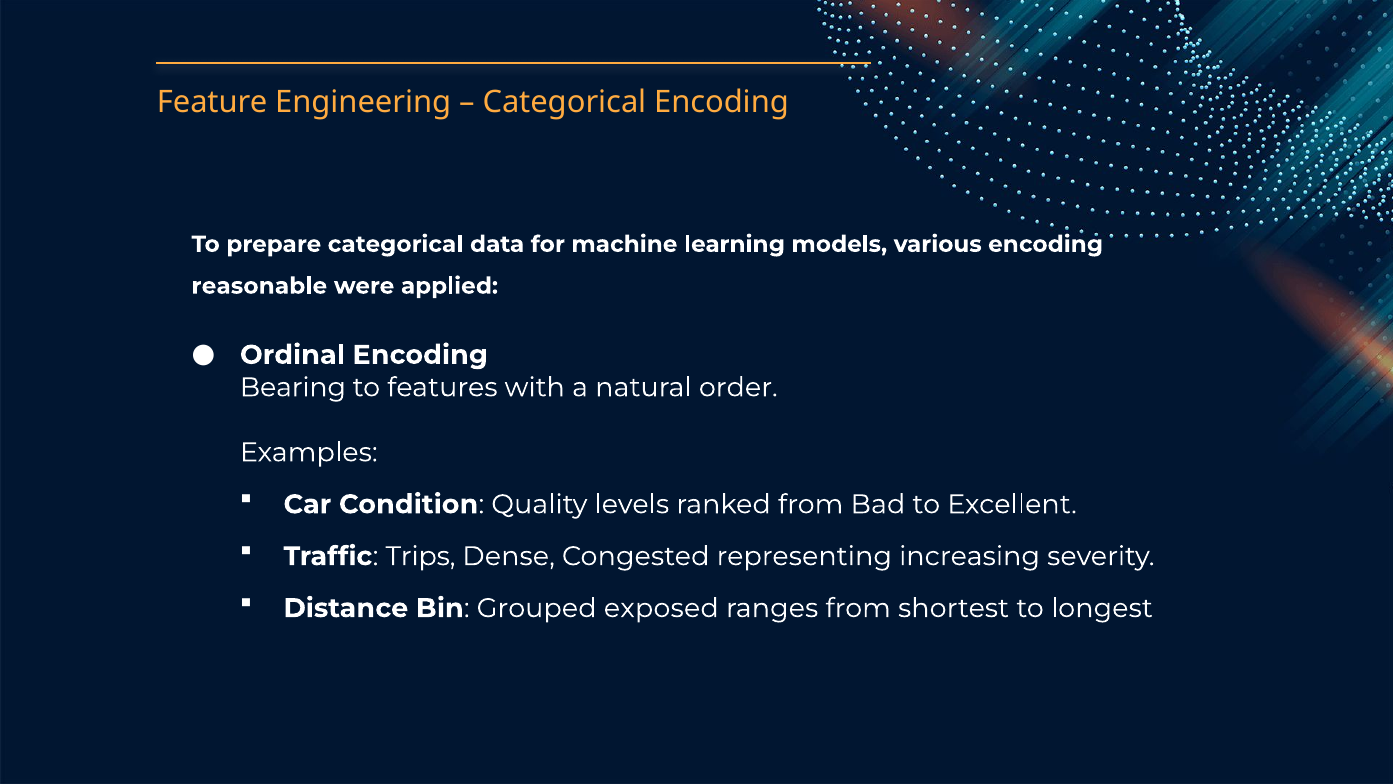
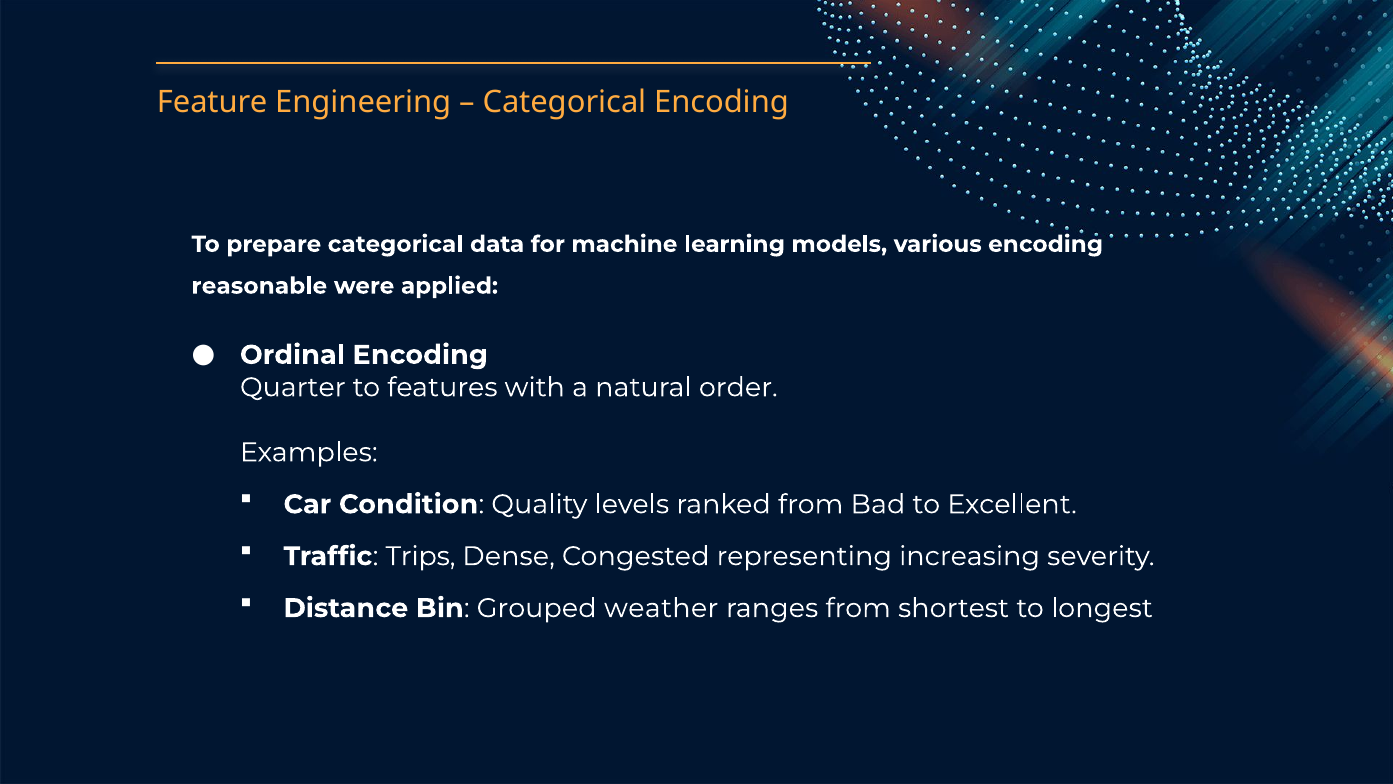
Bearing: Bearing -> Quarter
exposed: exposed -> weather
